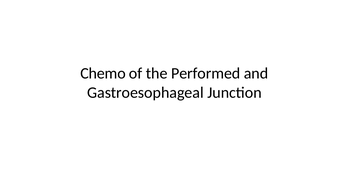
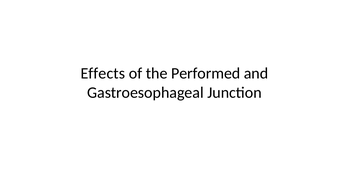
Chemo: Chemo -> Effects
